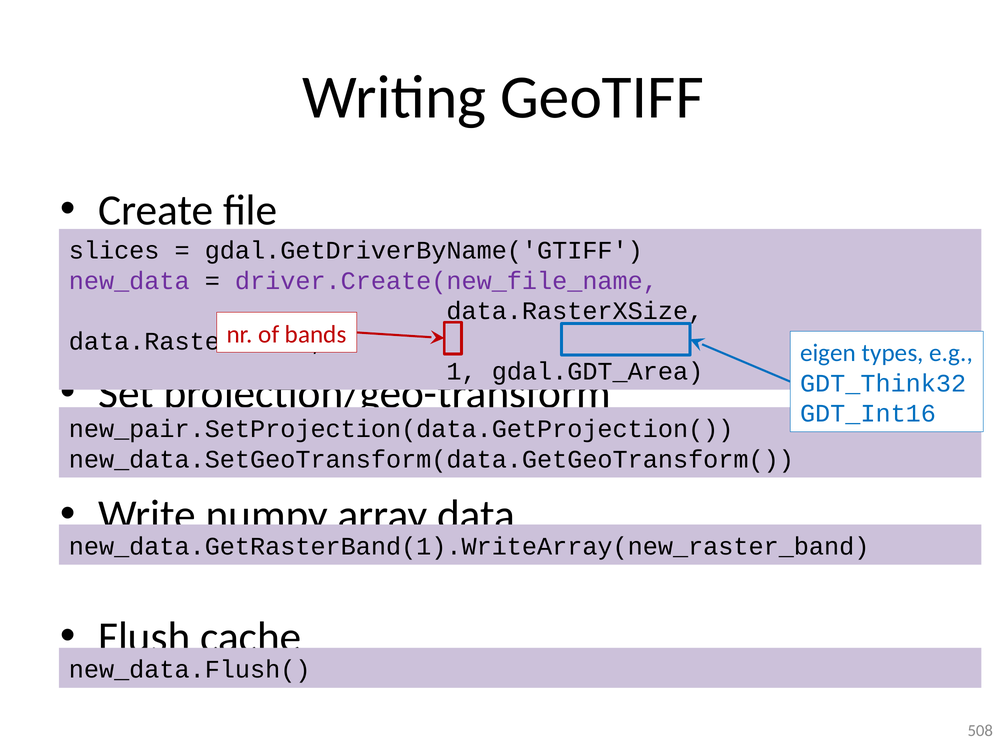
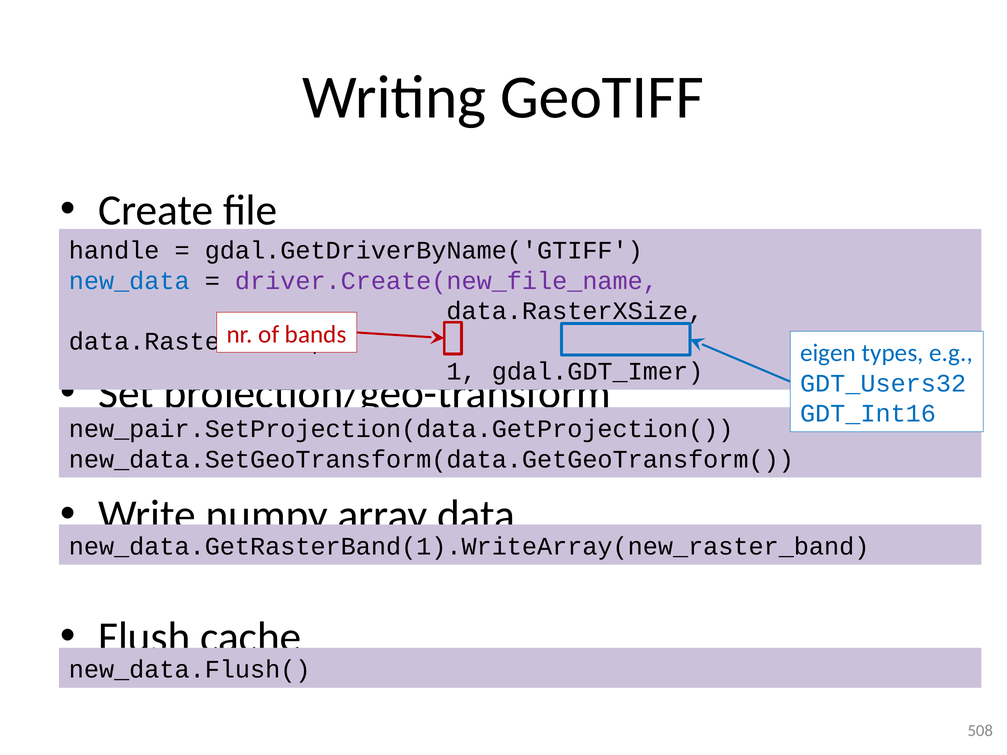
slices: slices -> handle
new_data colour: purple -> blue
gdal.GDT_Area: gdal.GDT_Area -> gdal.GDT_Imer
GDT_Think32: GDT_Think32 -> GDT_Users32
